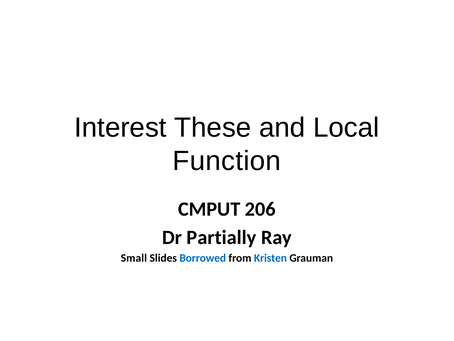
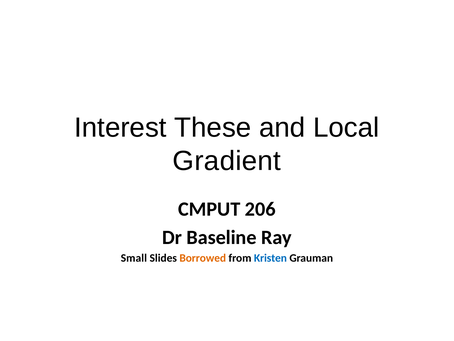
Function: Function -> Gradient
Partially: Partially -> Baseline
Borrowed colour: blue -> orange
